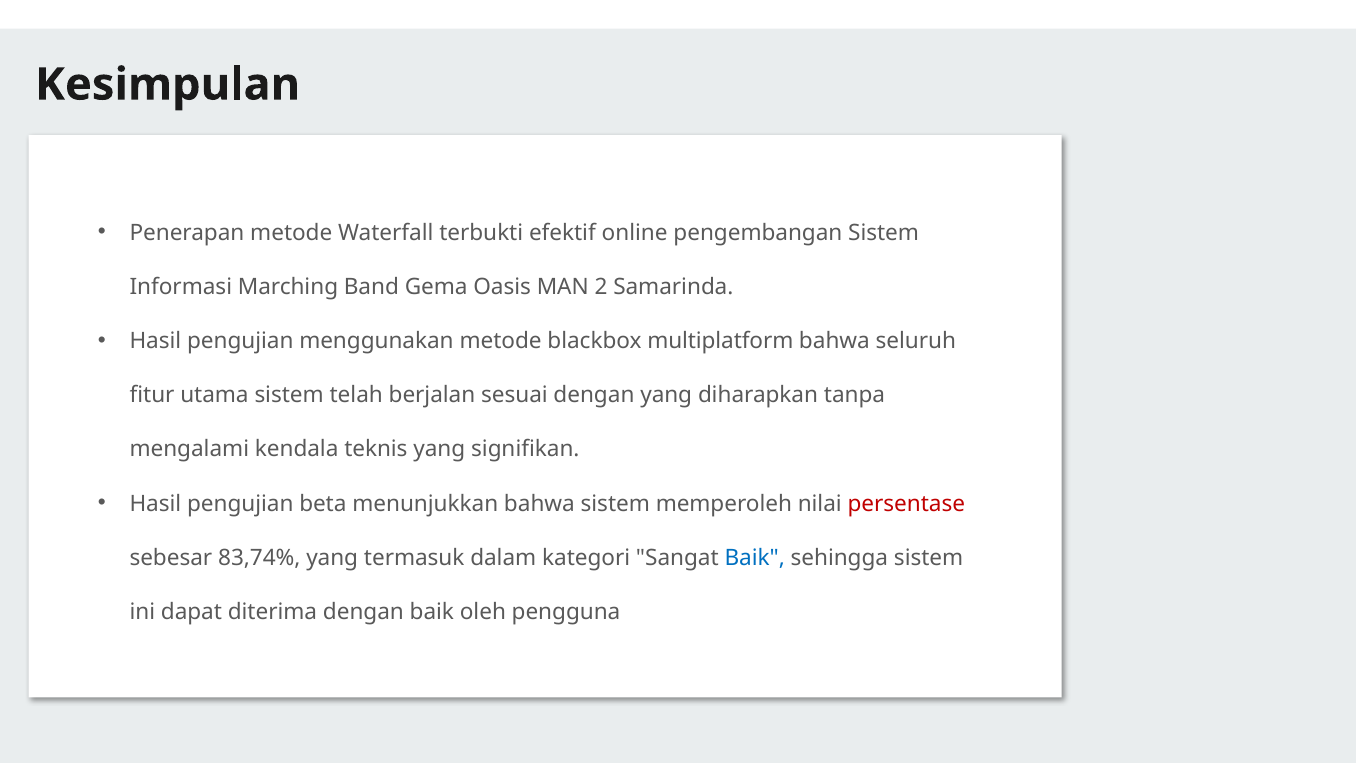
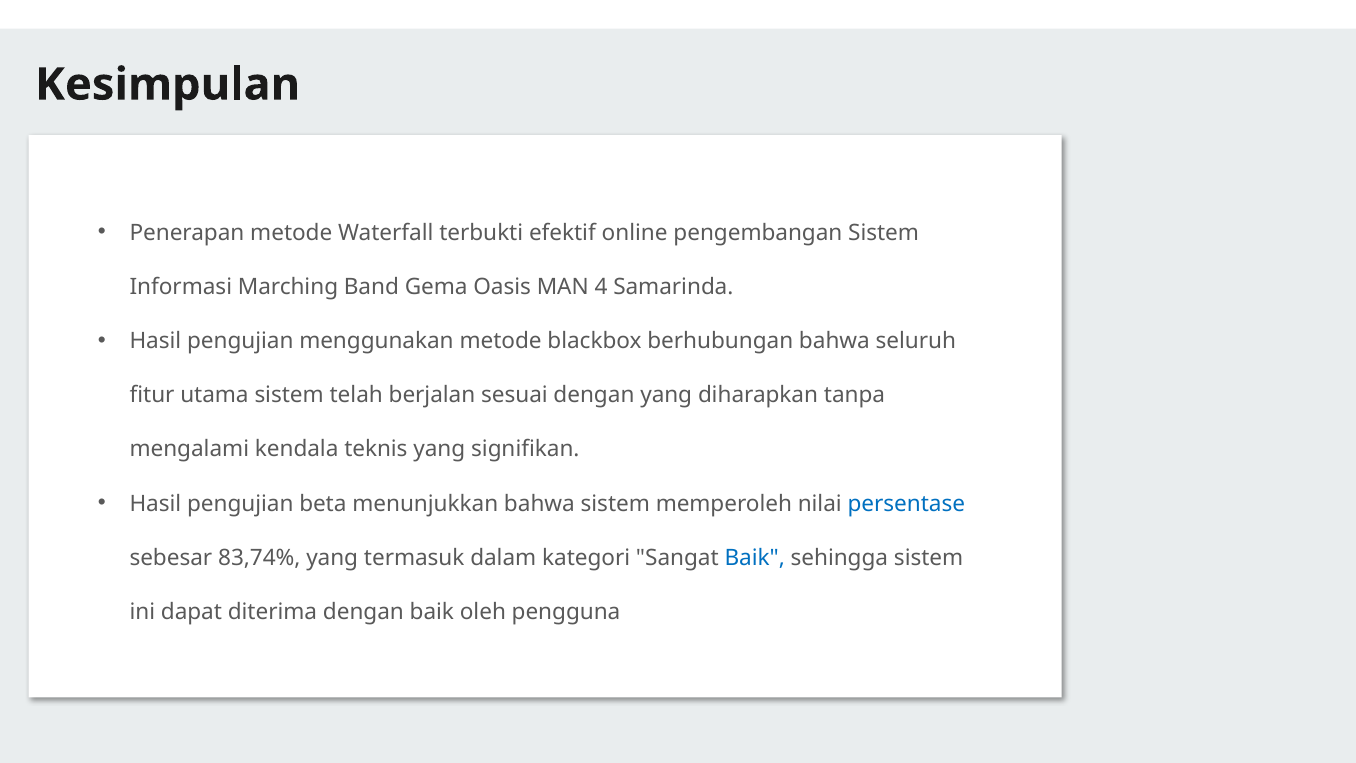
2: 2 -> 4
multiplatform: multiplatform -> berhubungan
persentase colour: red -> blue
